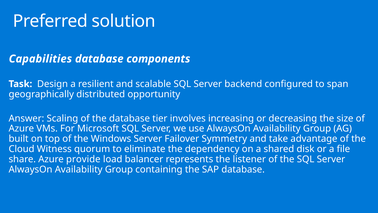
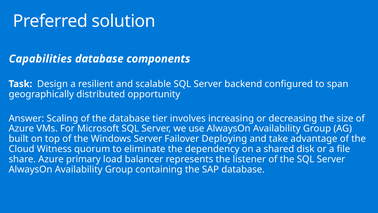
Symmetry: Symmetry -> Deploying
provide: provide -> primary
